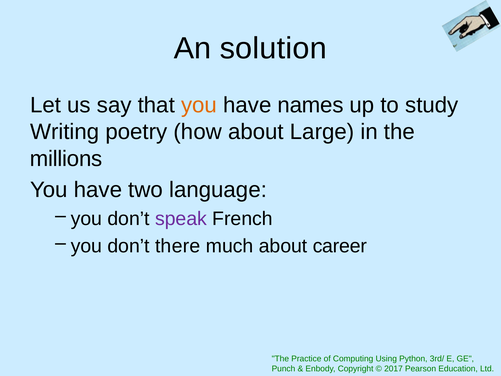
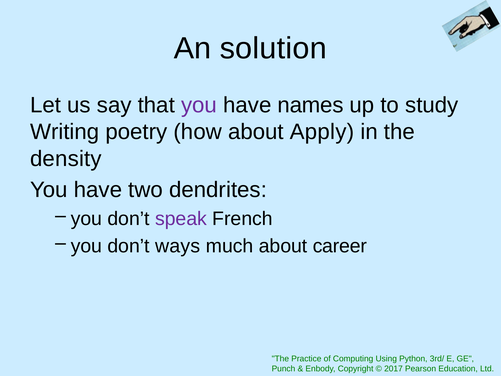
you at (199, 105) colour: orange -> purple
Large: Large -> Apply
millions: millions -> density
language: language -> dendrites
there: there -> ways
